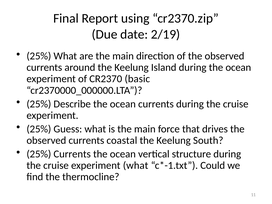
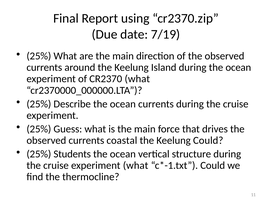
2/19: 2/19 -> 7/19
CR2370 basic: basic -> what
Keelung South: South -> Could
25% Currents: Currents -> Students
